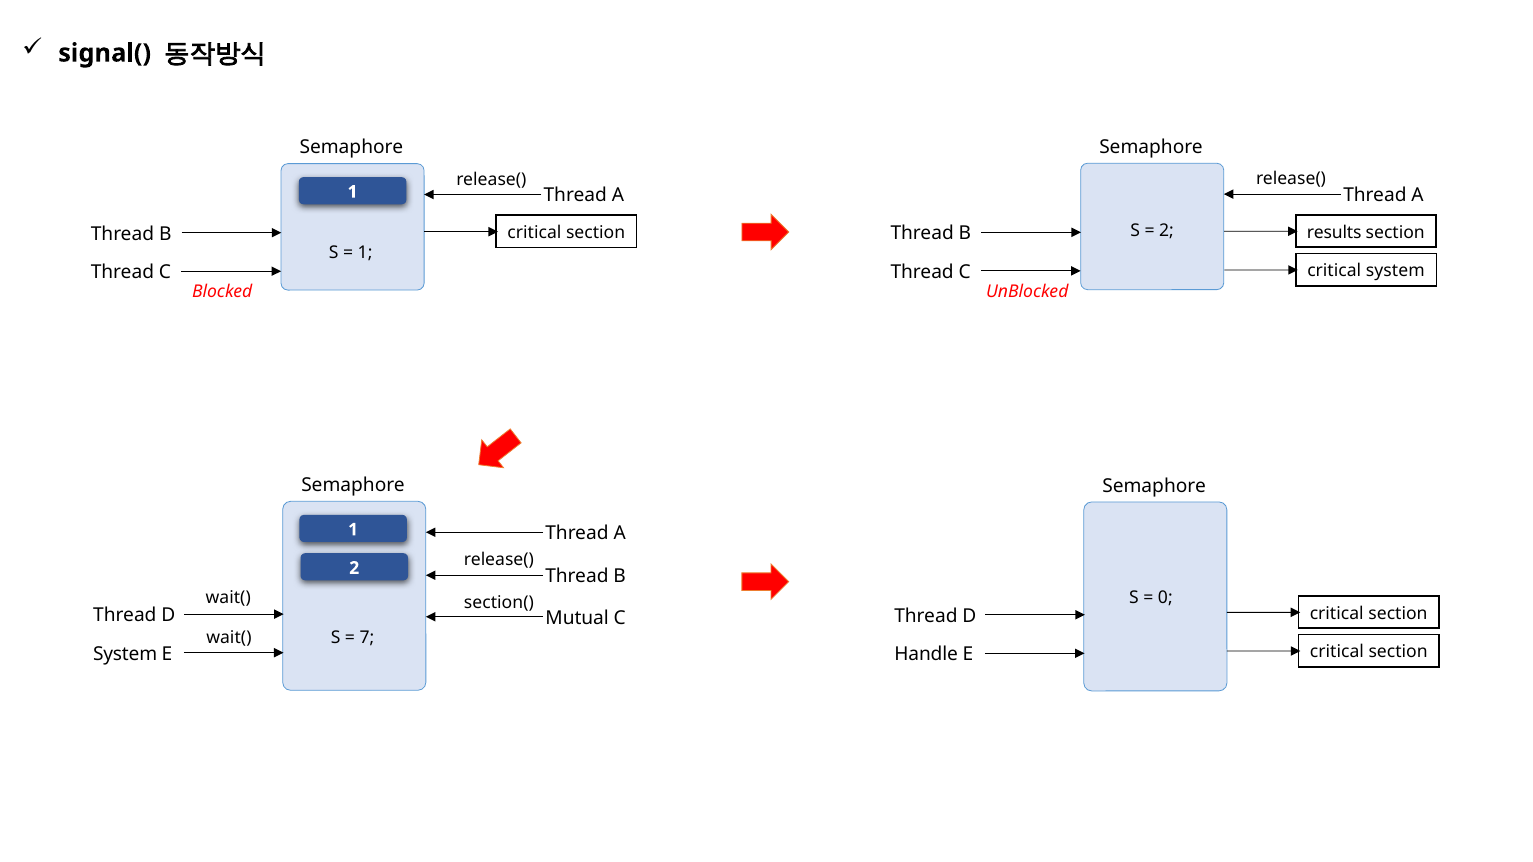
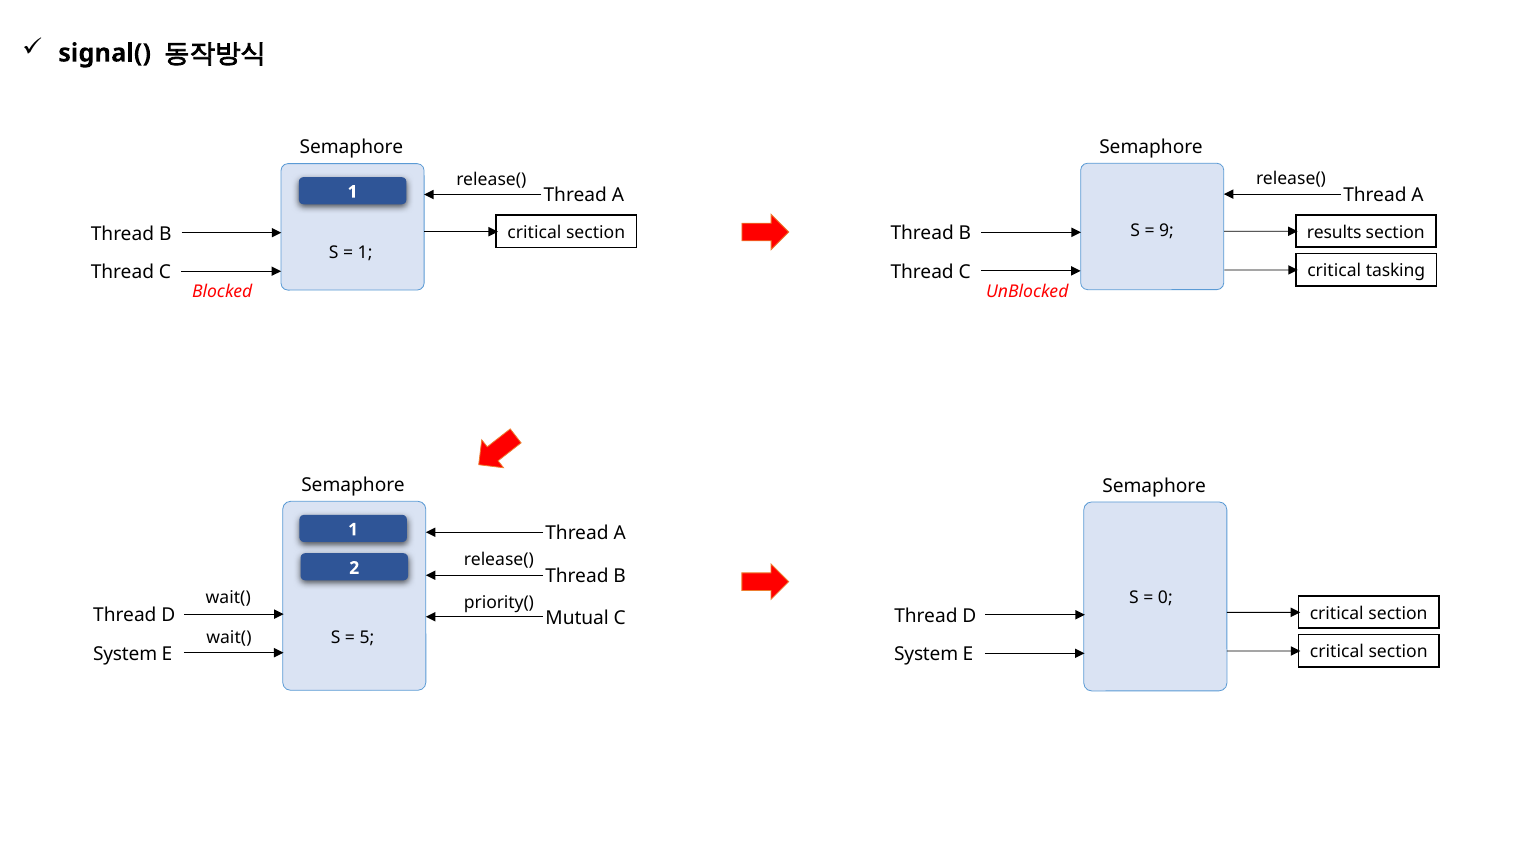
2 at (1166, 231): 2 -> 9
critical system: system -> tasking
section(: section( -> priority(
7: 7 -> 5
Handle at (926, 655): Handle -> System
